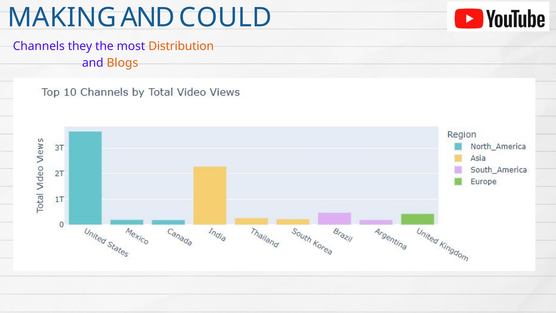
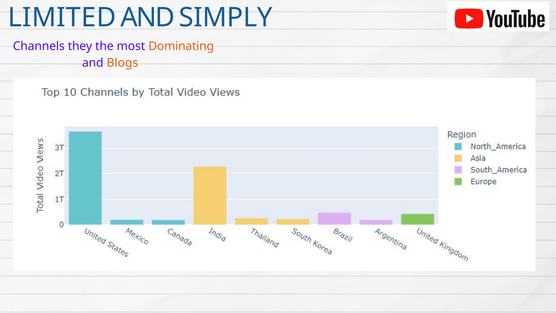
MAKING: MAKING -> LIMITED
COULD: COULD -> SIMPLY
Distribution: Distribution -> Dominating
